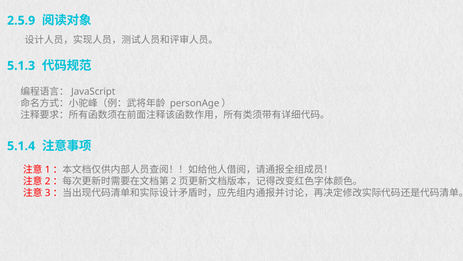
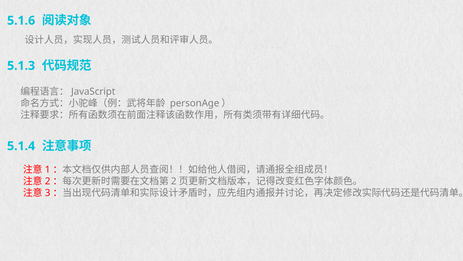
2.5.9: 2.5.9 -> 5.1.6
